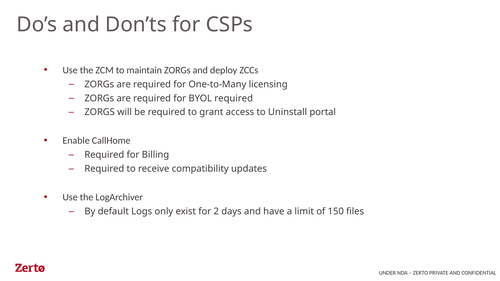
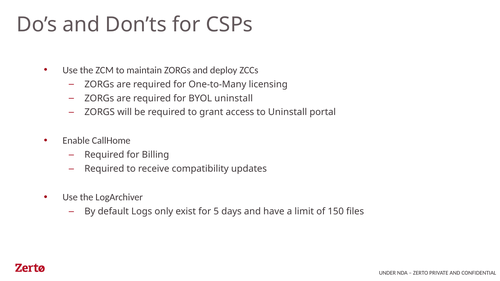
BYOL required: required -> uninstall
2: 2 -> 5
